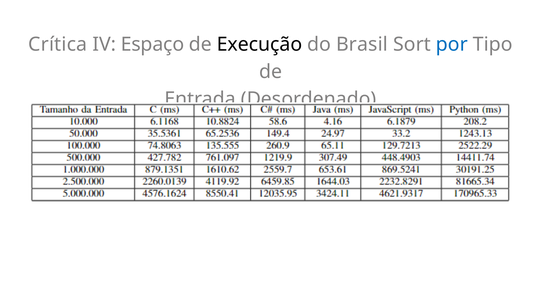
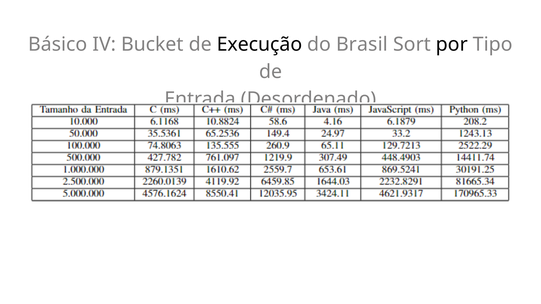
Crítica: Crítica -> Básico
Espaço: Espaço -> Bucket
por colour: blue -> black
